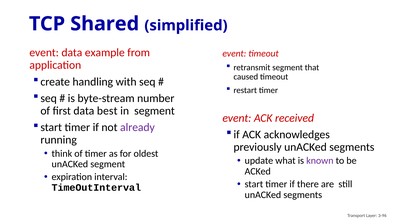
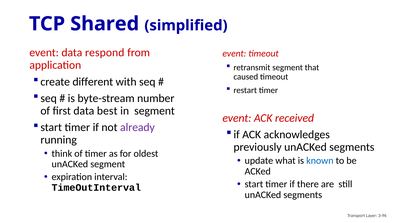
example: example -> respond
handling: handling -> different
known colour: purple -> blue
